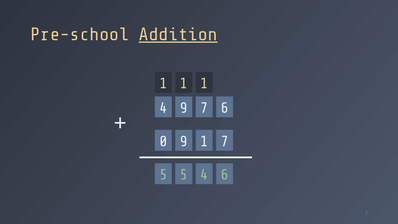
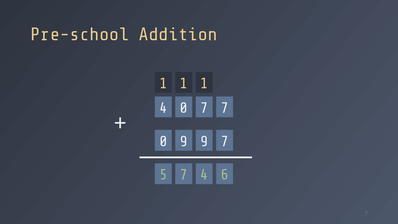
Addition underline: present -> none
4 9: 9 -> 0
7 6: 6 -> 7
9 1: 1 -> 9
5 5: 5 -> 7
